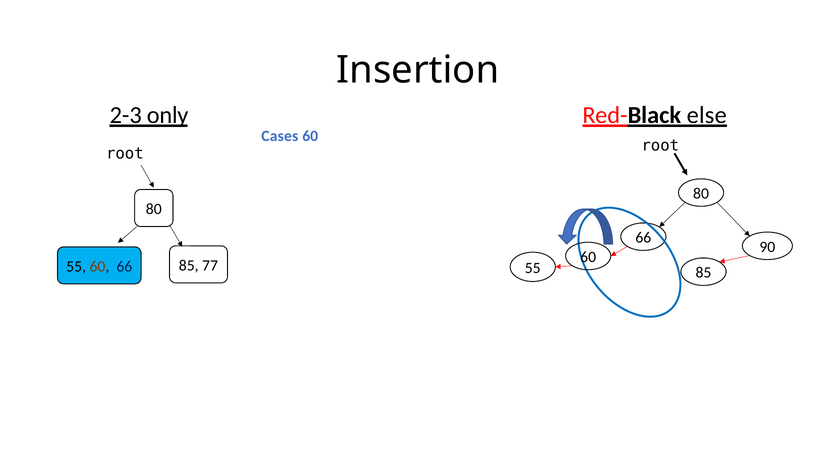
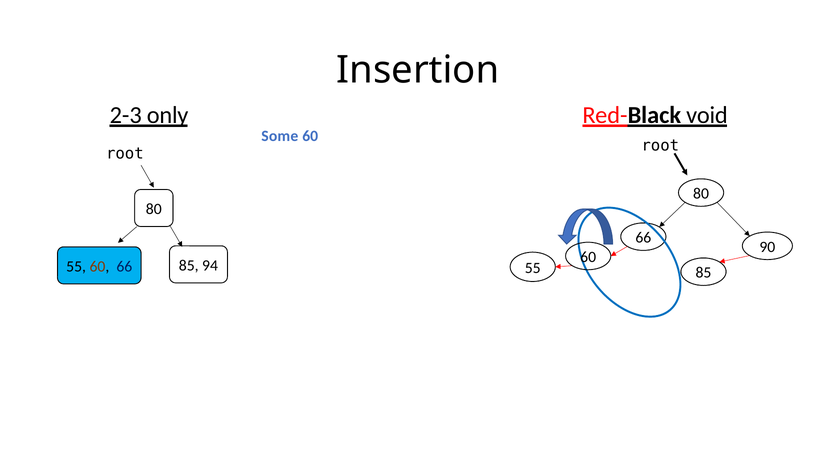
else: else -> void
Cases: Cases -> Some
77: 77 -> 94
